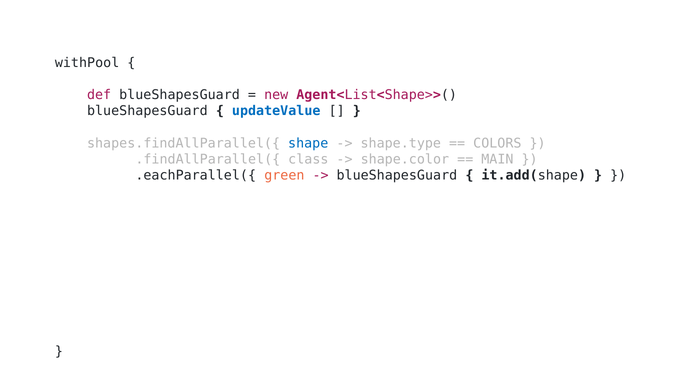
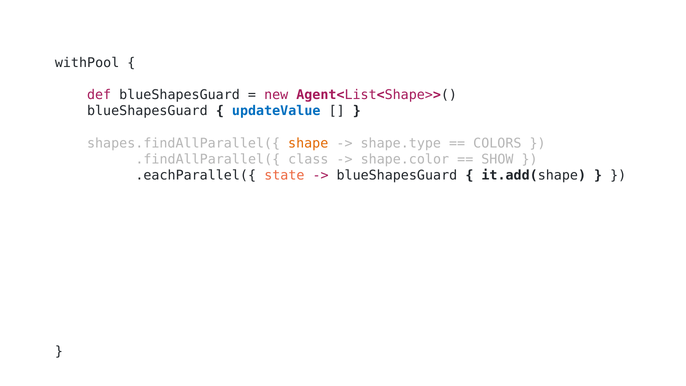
shape colour: blue -> orange
MAIN: MAIN -> SHOW
green: green -> state
